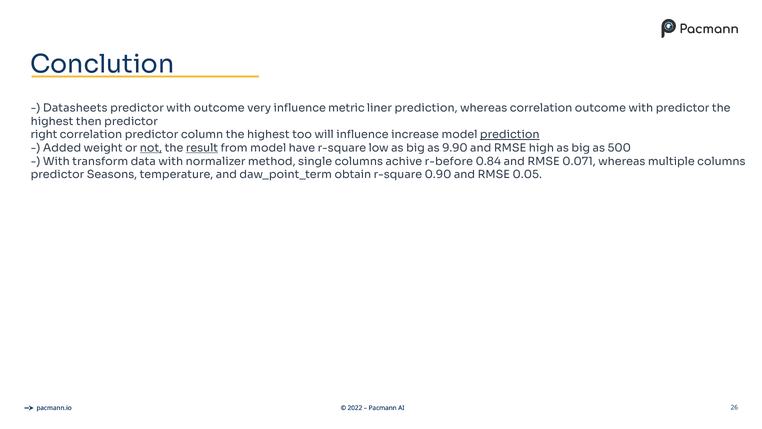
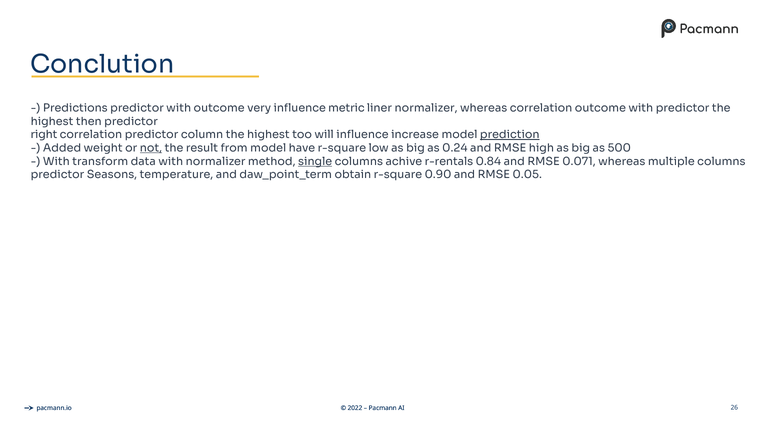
Datasheets: Datasheets -> Predictions
liner prediction: prediction -> normalizer
result underline: present -> none
9.90: 9.90 -> 0.24
single underline: none -> present
r-before: r-before -> r-rentals
